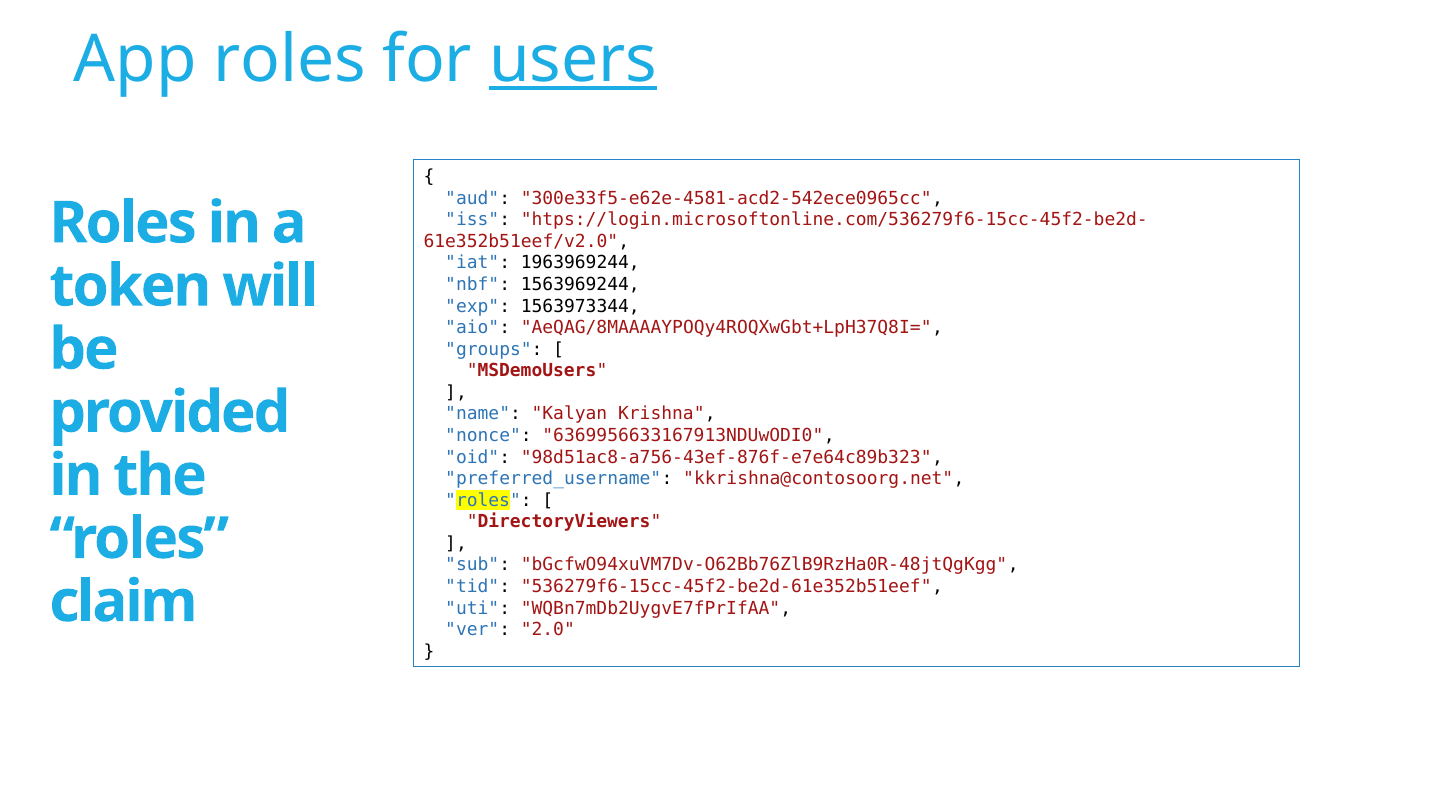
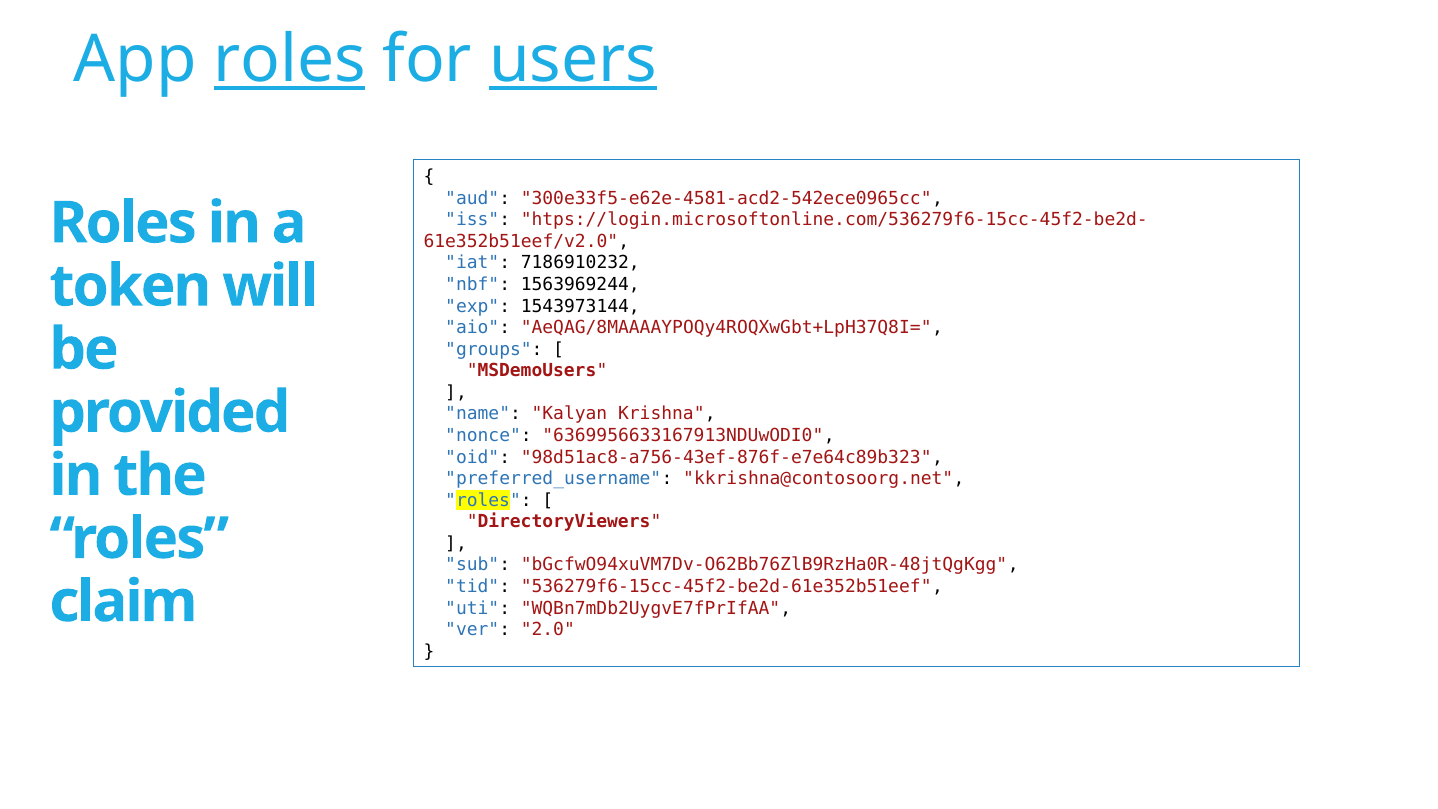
roles at (290, 60) underline: none -> present
1963969244: 1963969244 -> 7186910232
1563973344: 1563973344 -> 1543973144
